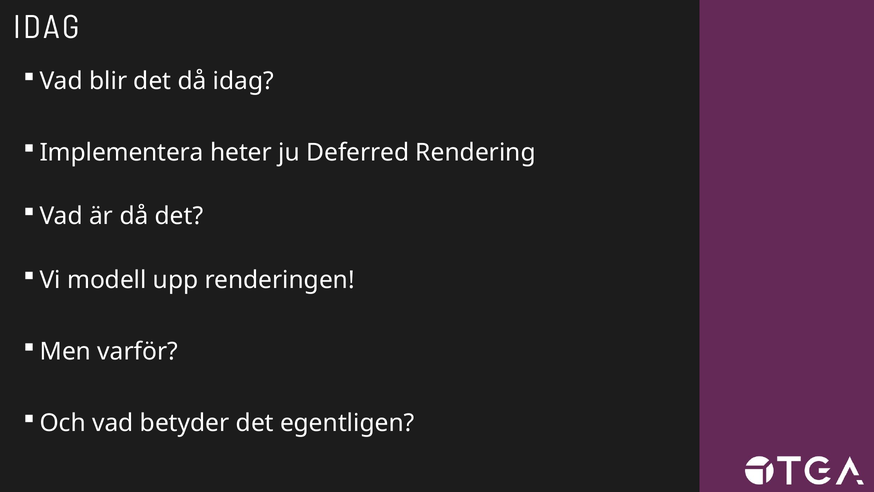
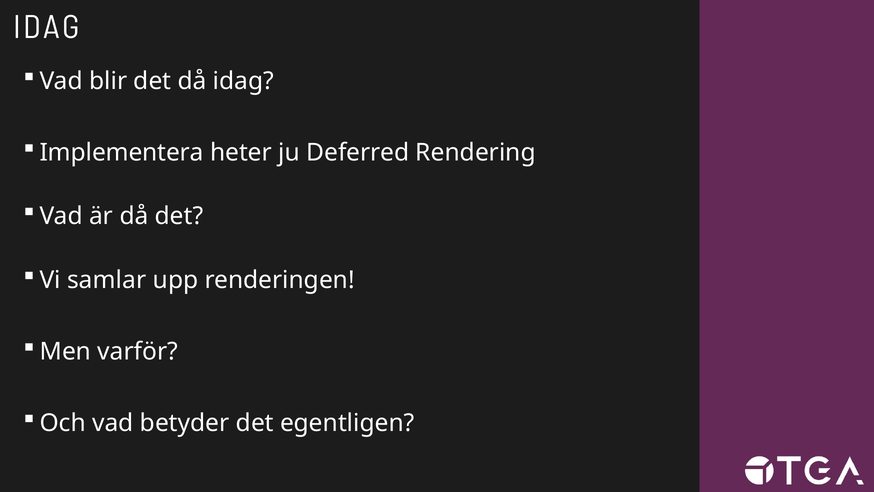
modell: modell -> samlar
